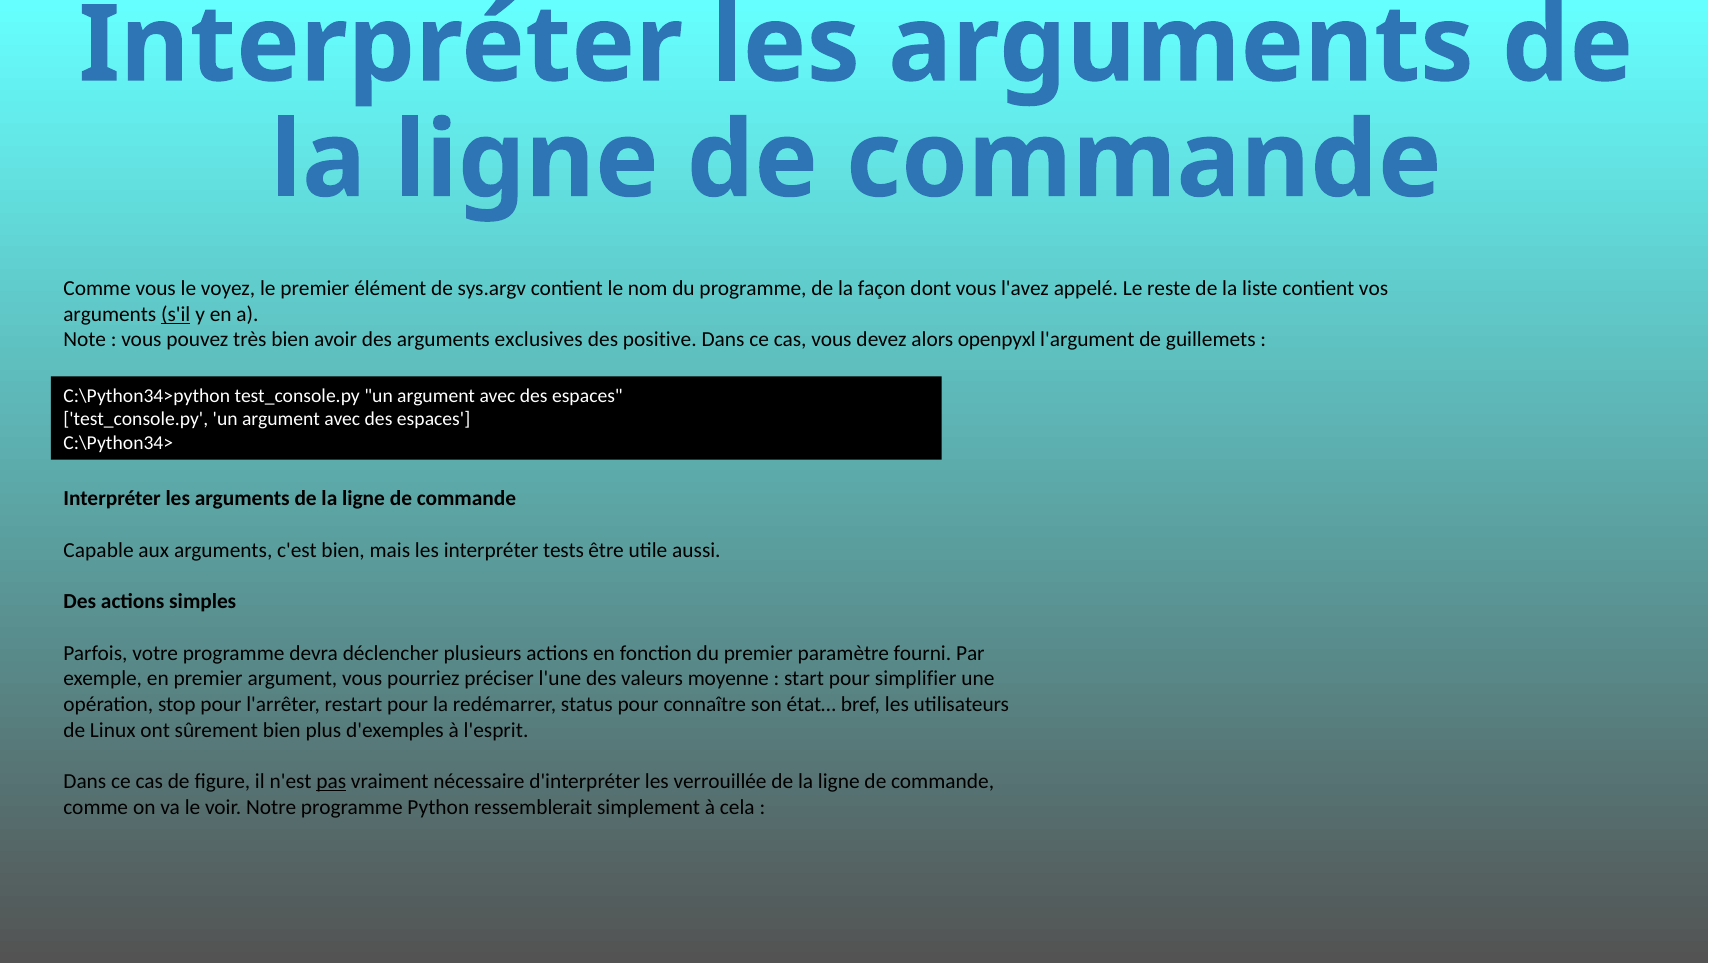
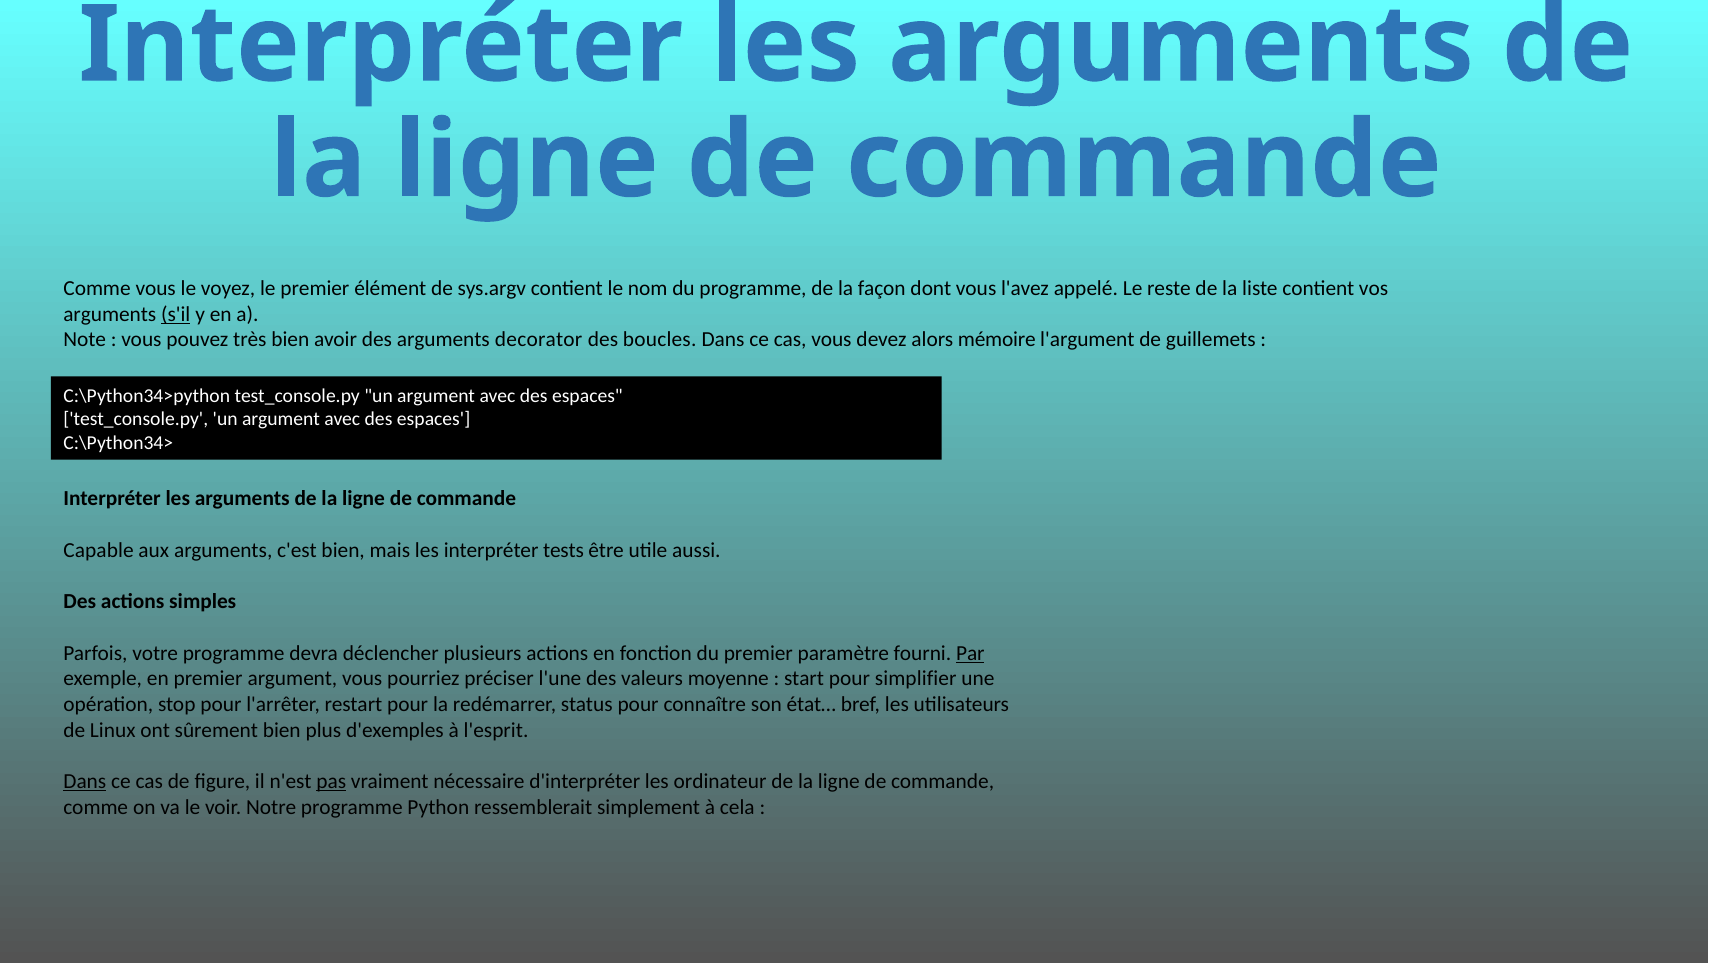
exclusives: exclusives -> decorator
positive: positive -> boucles
openpyxl: openpyxl -> mémoire
Par underline: none -> present
Dans at (85, 781) underline: none -> present
verrouillée: verrouillée -> ordinateur
